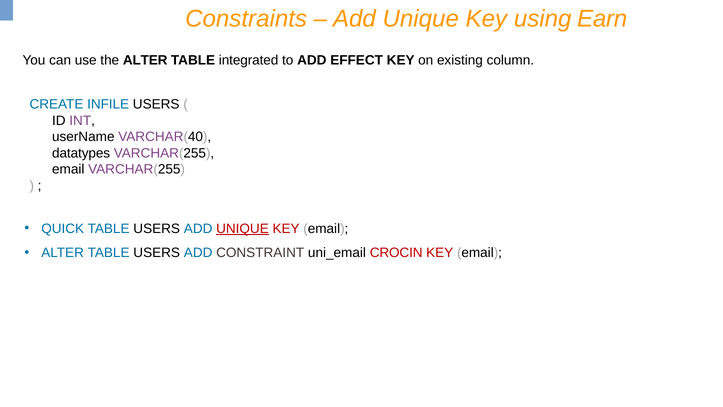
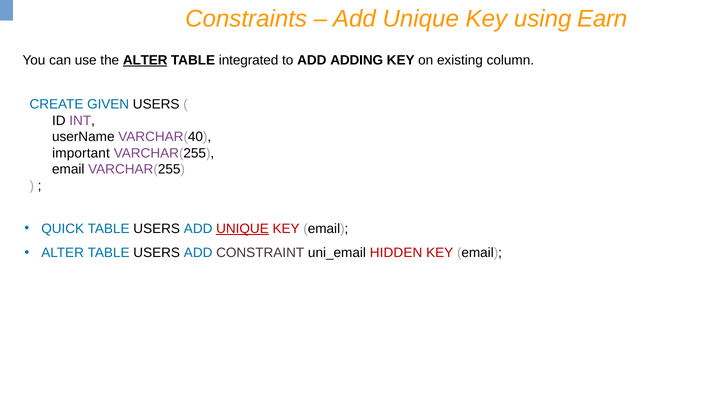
ALTER at (145, 60) underline: none -> present
EFFECT: EFFECT -> ADDING
INFILE: INFILE -> GIVEN
datatypes: datatypes -> important
CROCIN: CROCIN -> HIDDEN
